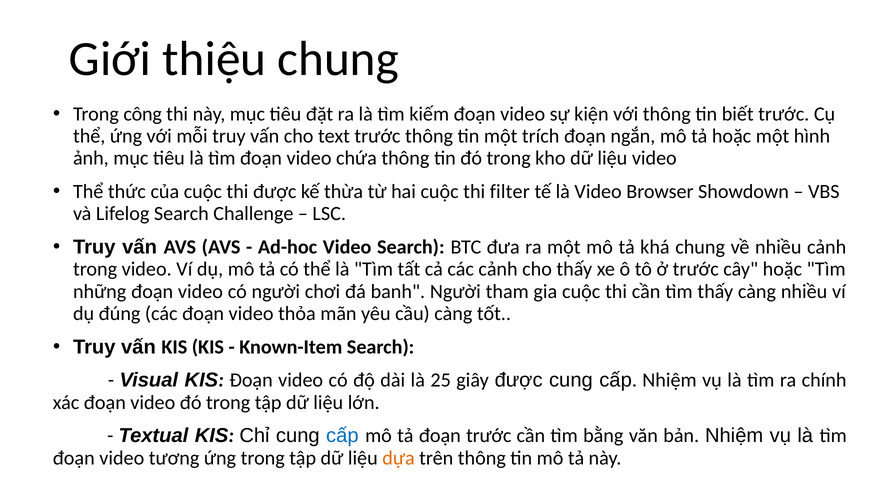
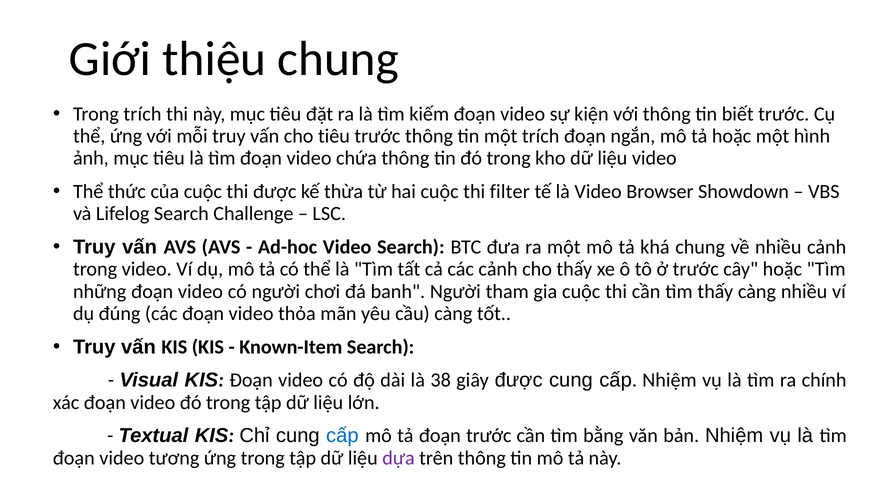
Trong công: công -> trích
cho text: text -> tiêu
25: 25 -> 38
dựa colour: orange -> purple
